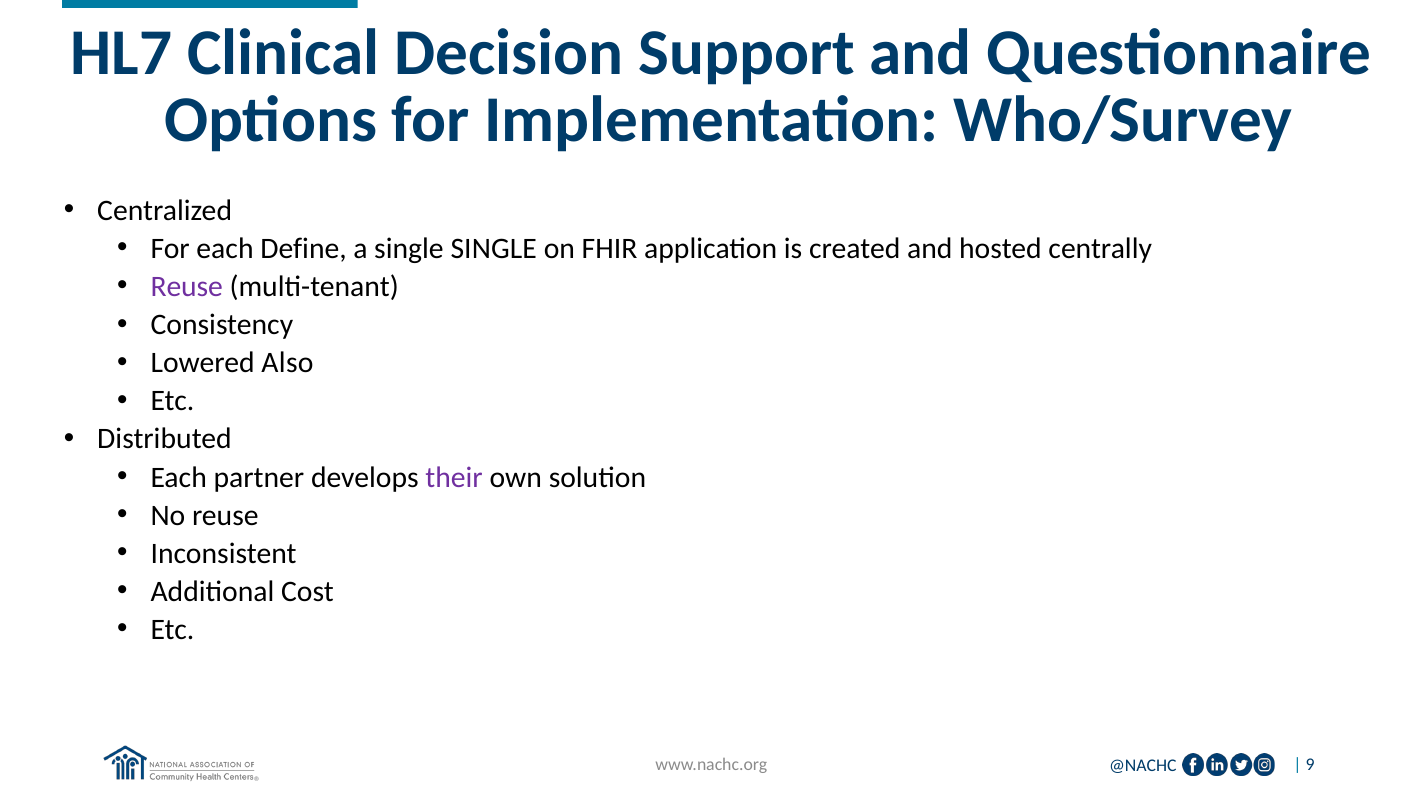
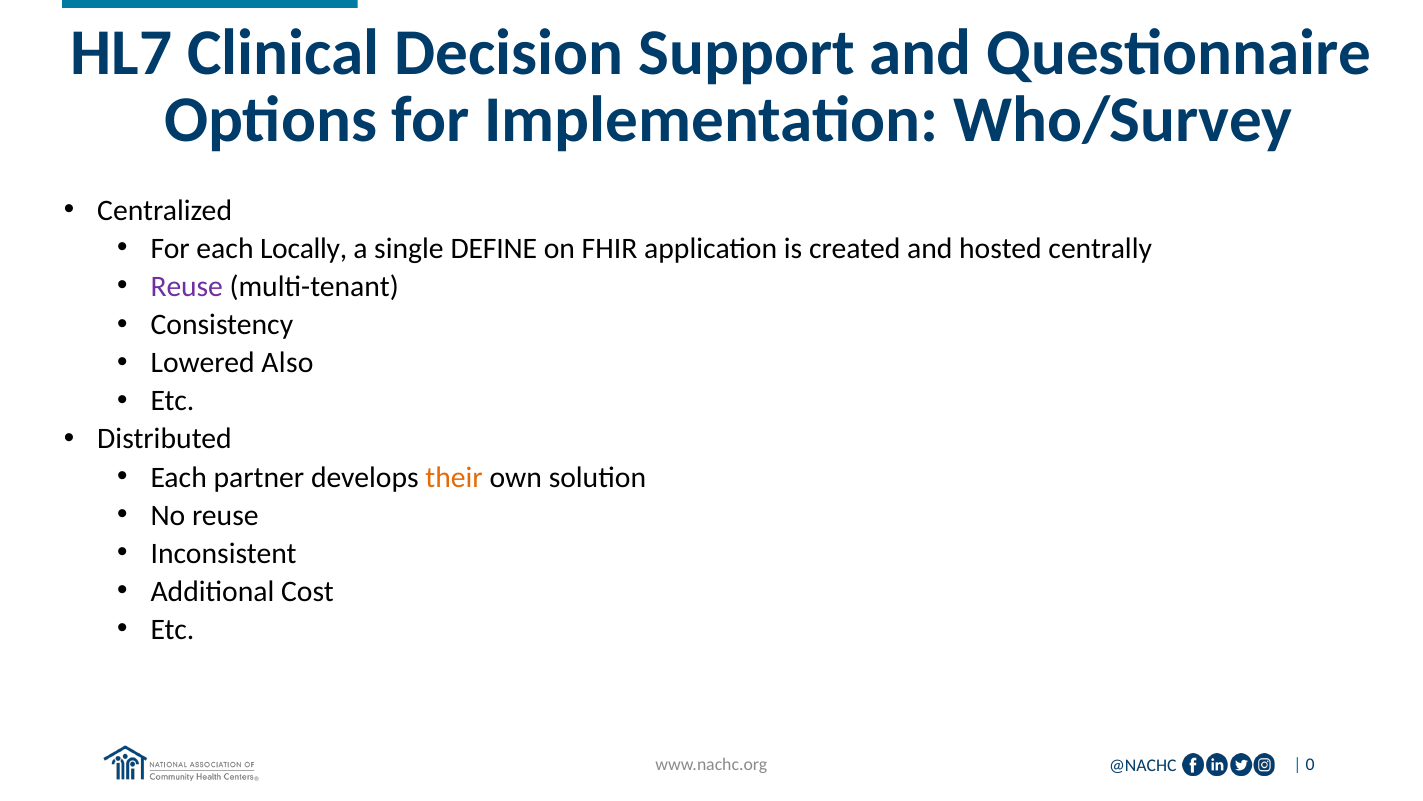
Define: Define -> Locally
single SINGLE: SINGLE -> DEFINE
their colour: purple -> orange
9: 9 -> 0
